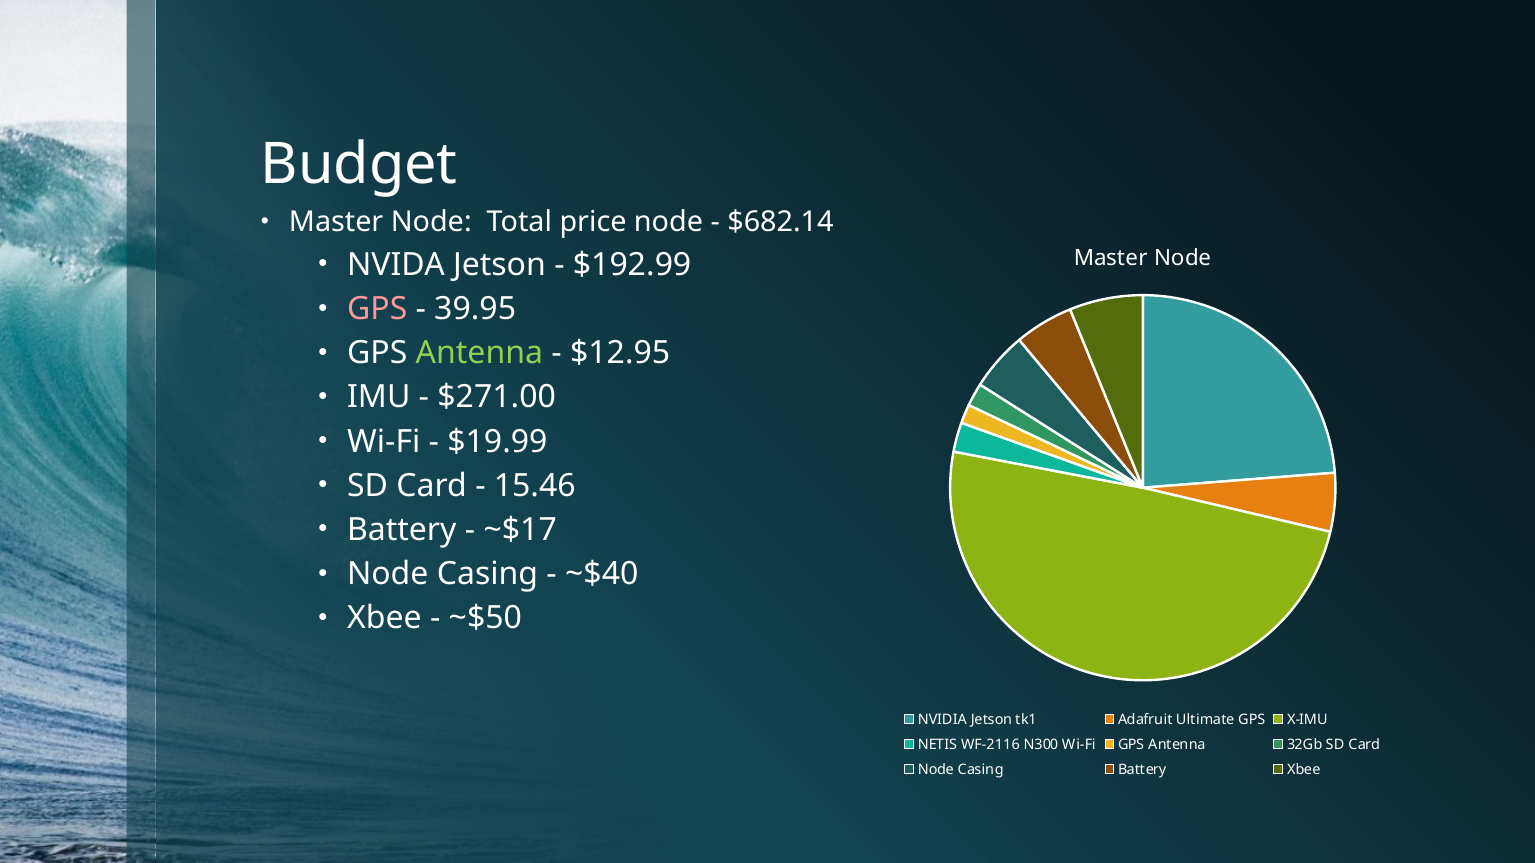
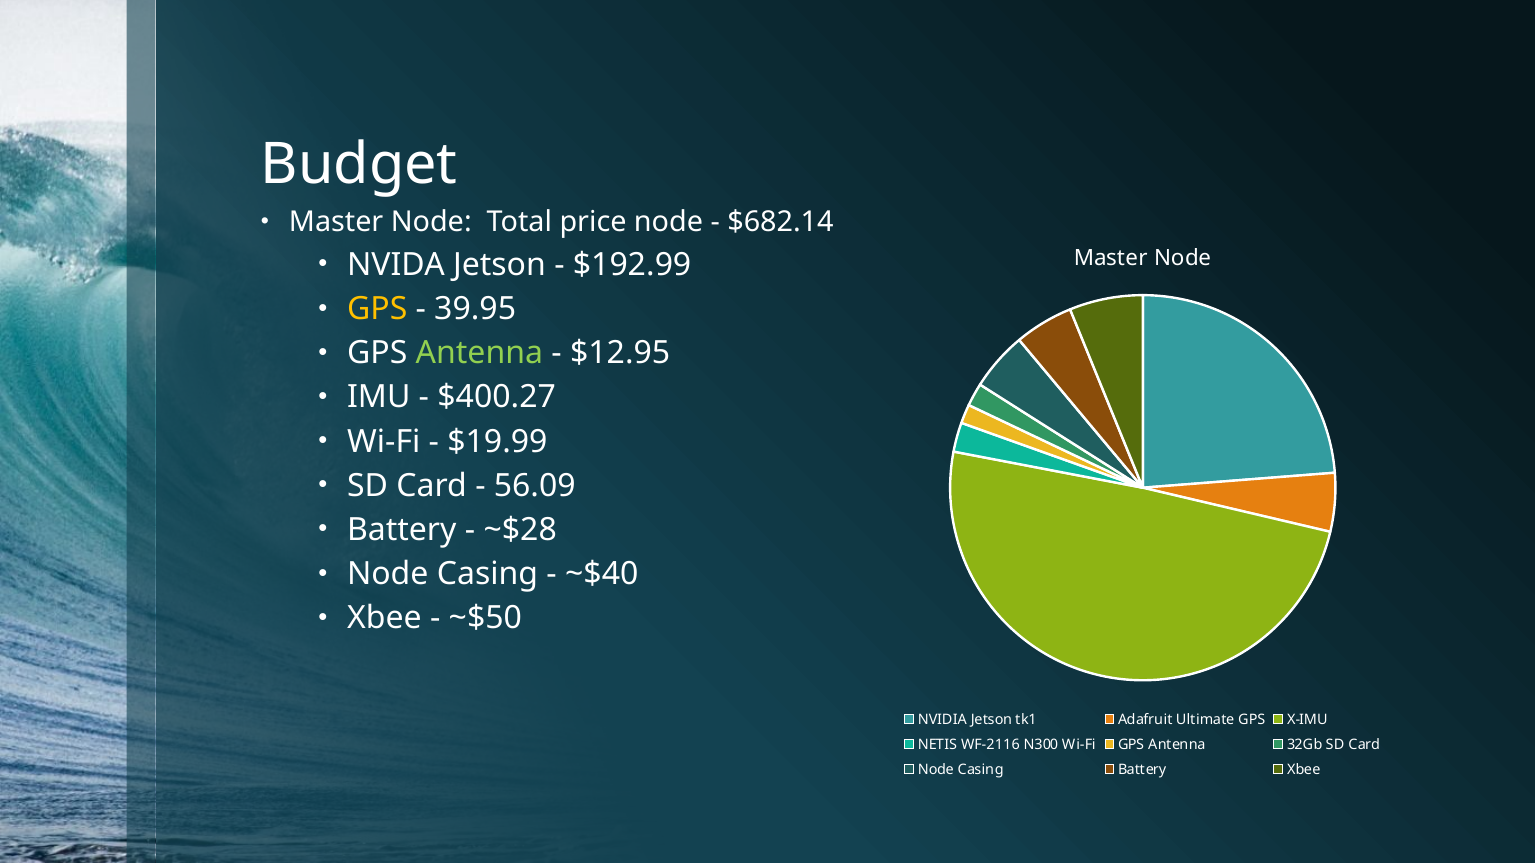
GPS at (377, 309) colour: pink -> yellow
$271.00: $271.00 -> $400.27
15.46: 15.46 -> 56.09
~$17: ~$17 -> ~$28
